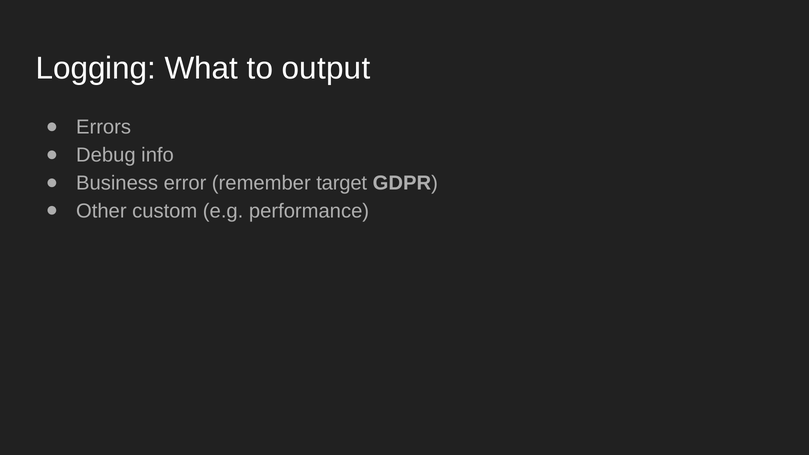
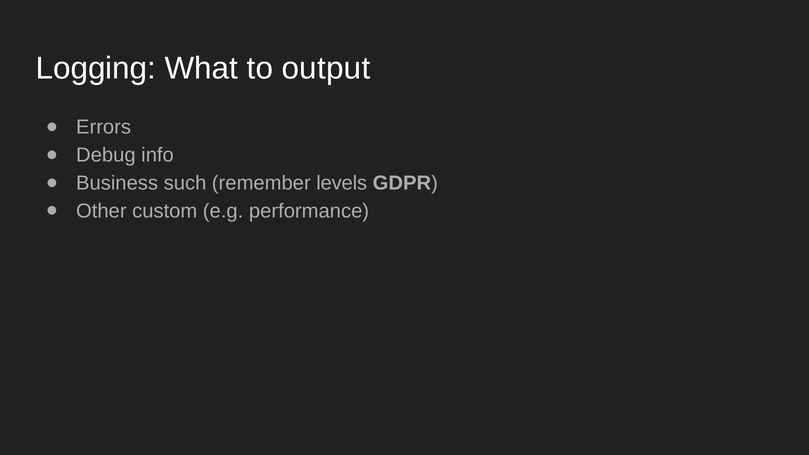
error: error -> such
target: target -> levels
